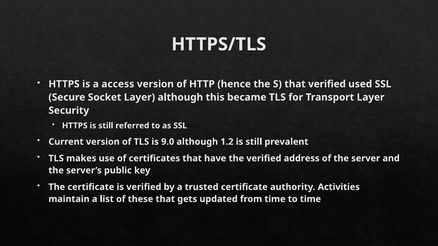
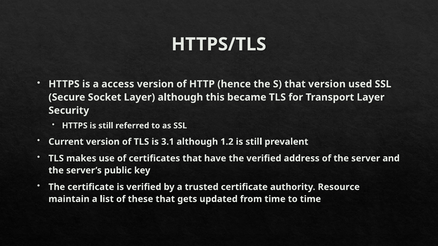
that verified: verified -> version
9.0: 9.0 -> 3.1
Activities: Activities -> Resource
